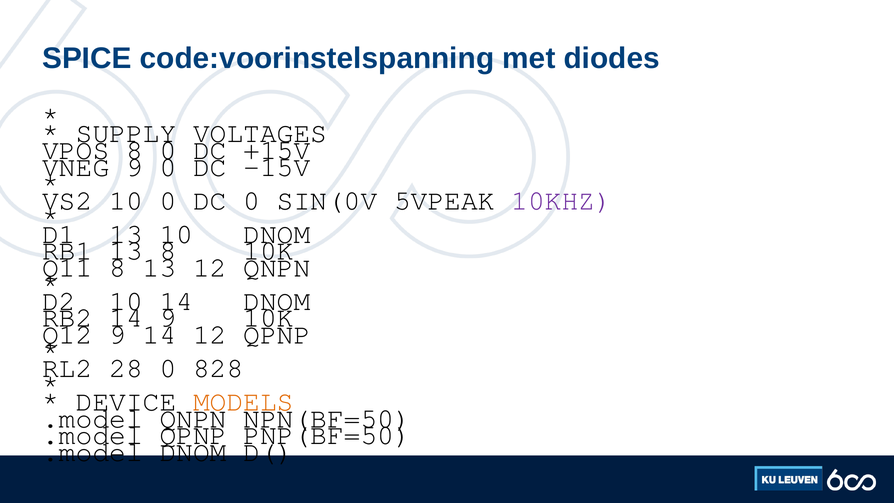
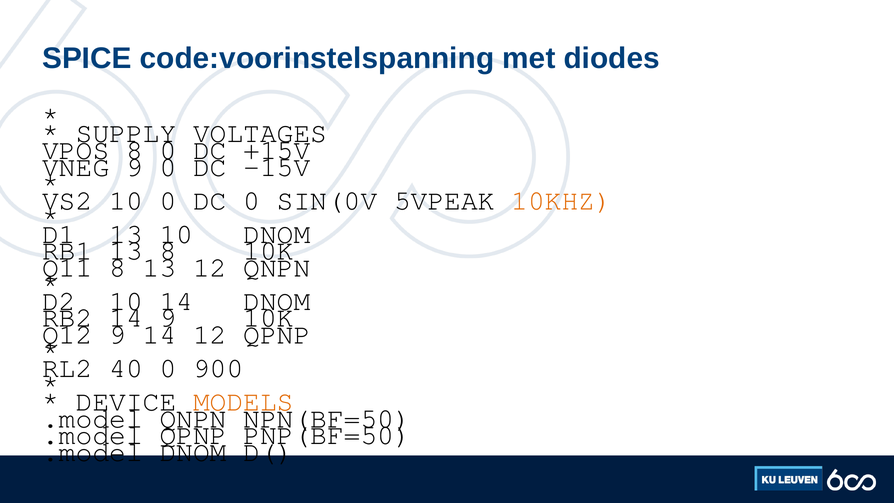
10KHZ colour: purple -> orange
28: 28 -> 40
828: 828 -> 900
